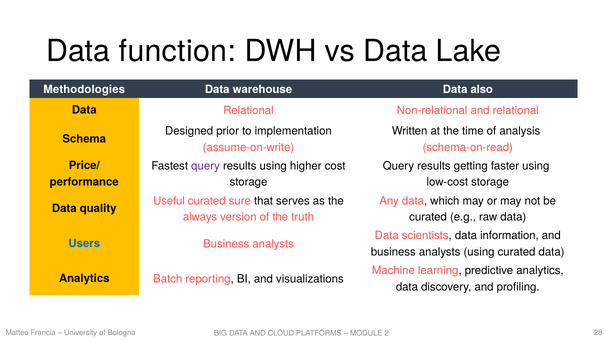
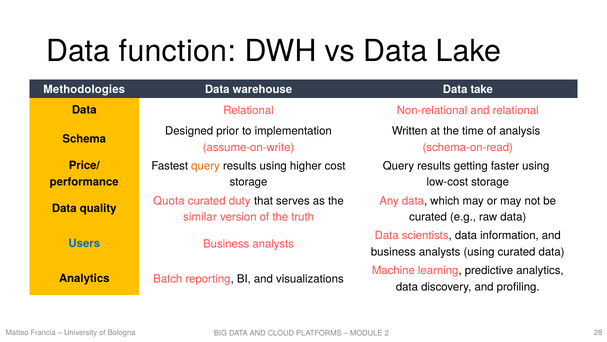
also: also -> take
query at (206, 166) colour: purple -> orange
Useful: Useful -> Quota
sure: sure -> duty
always: always -> similar
